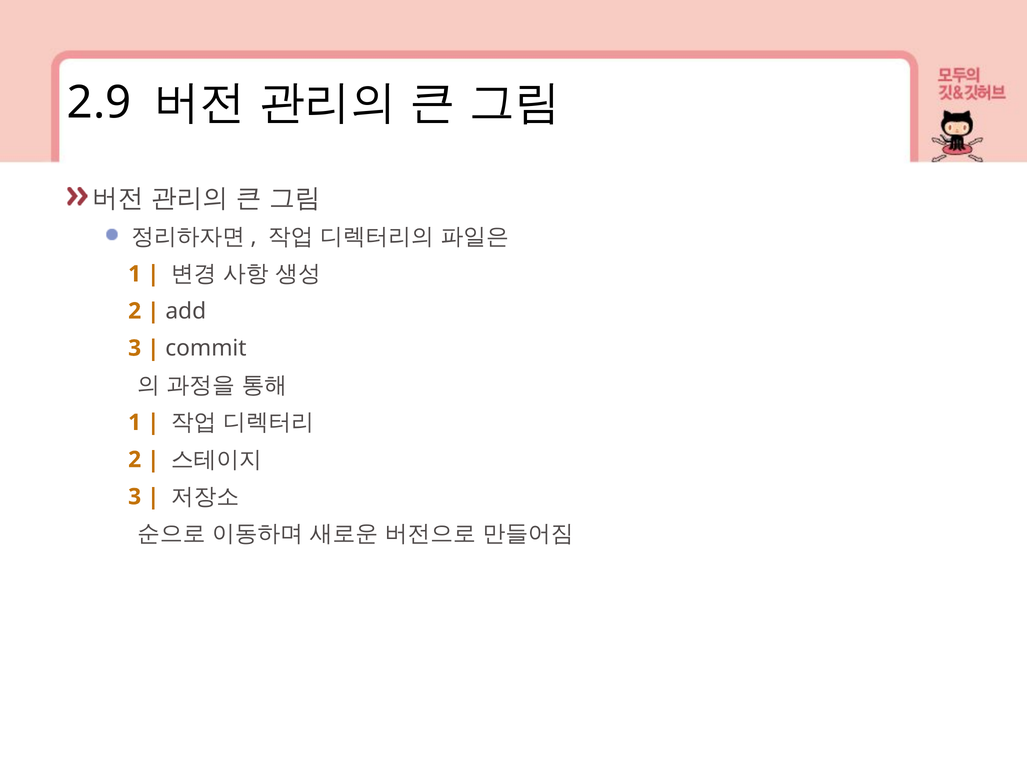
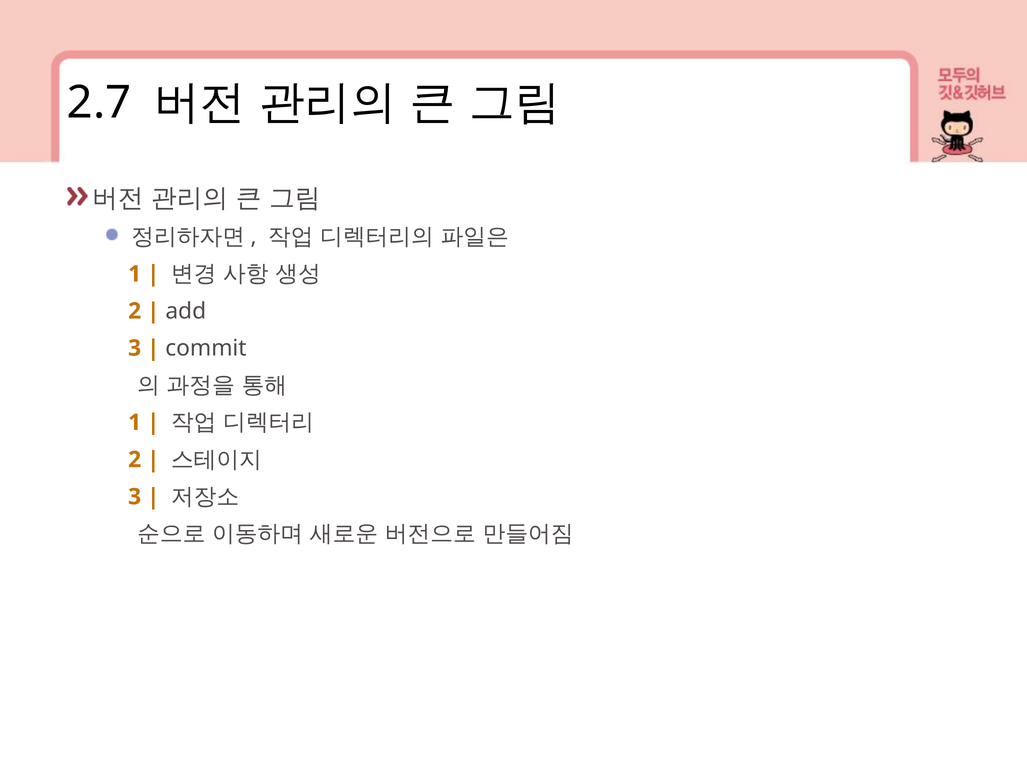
2.9: 2.9 -> 2.7
